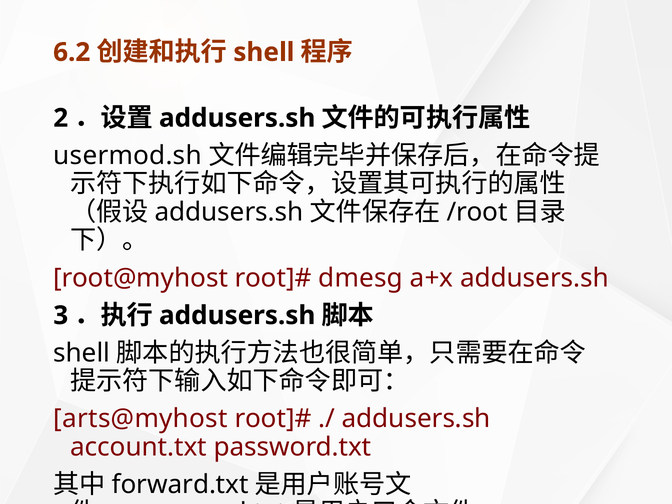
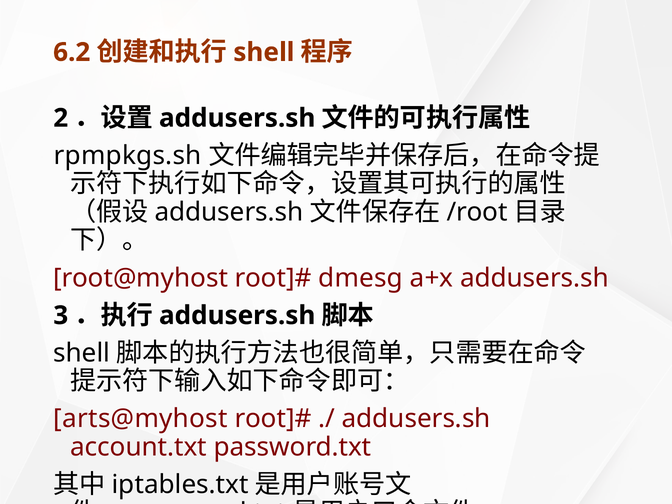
usermod.sh: usermod.sh -> rpmpkgs.sh
forward.txt: forward.txt -> iptables.txt
